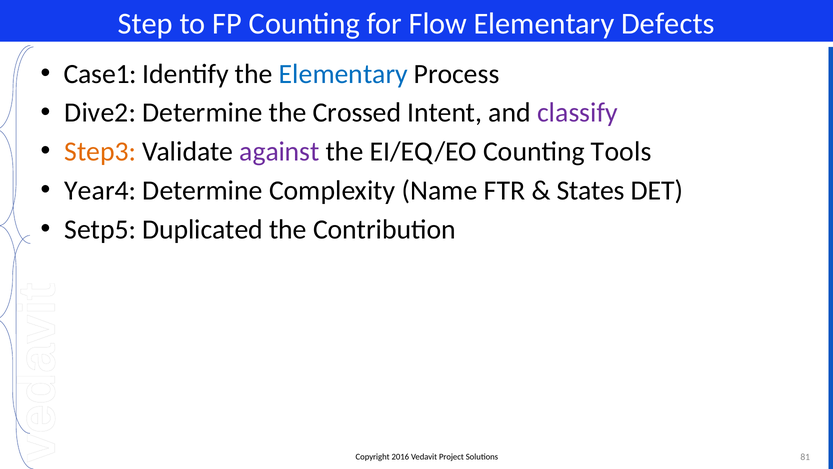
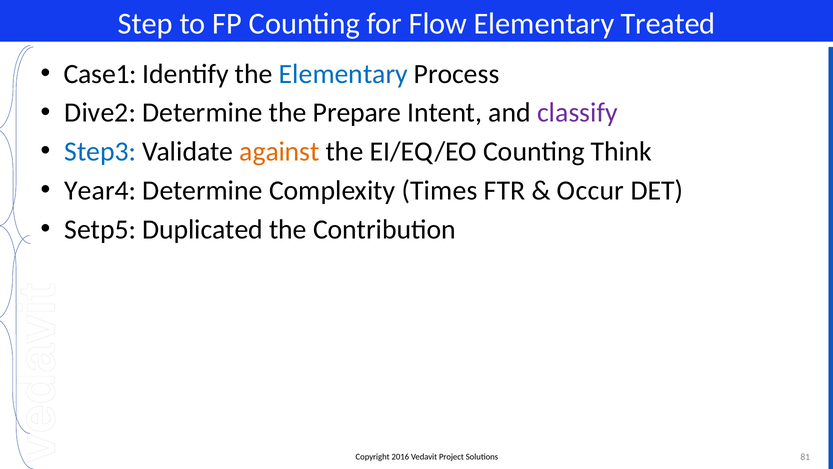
Defects: Defects -> Treated
Crossed: Crossed -> Prepare
Step3 colour: orange -> blue
against colour: purple -> orange
Tools: Tools -> Think
Name: Name -> Times
States: States -> Occur
